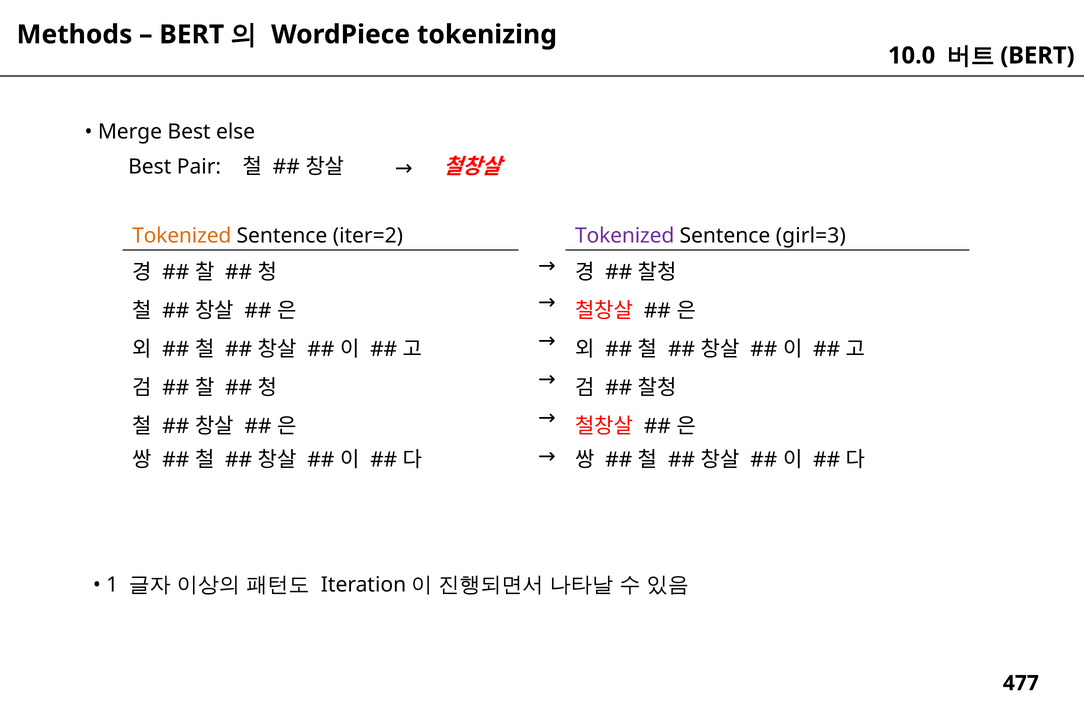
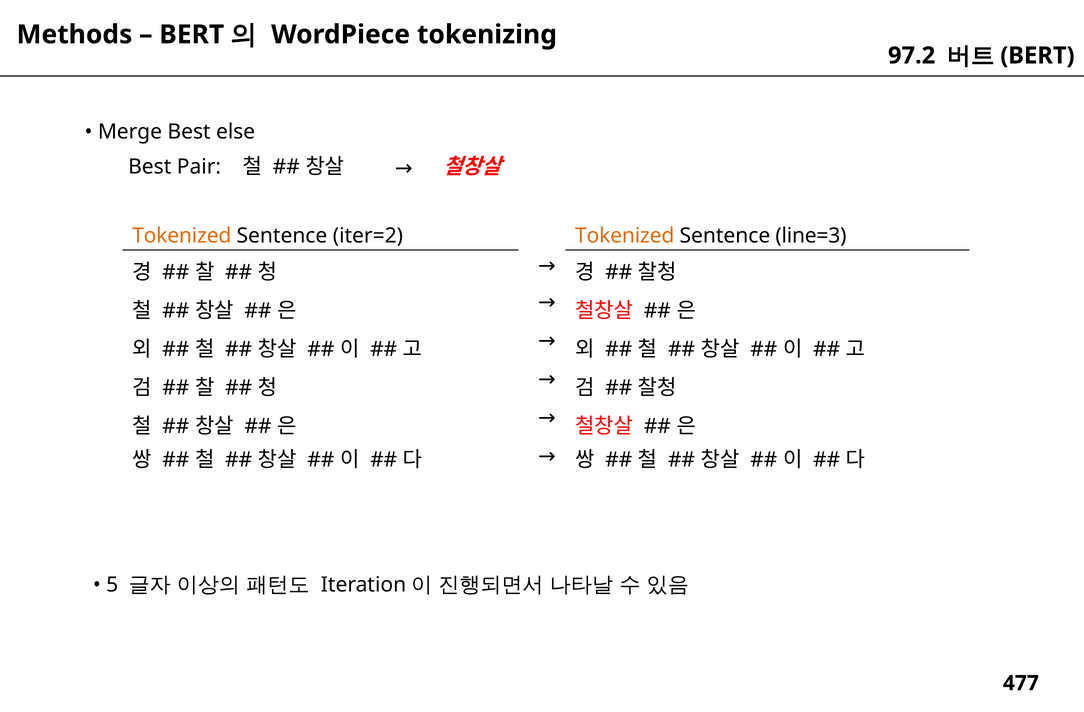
10.0: 10.0 -> 97.2
Tokenized at (625, 236) colour: purple -> orange
girl=3: girl=3 -> line=3
1: 1 -> 5
